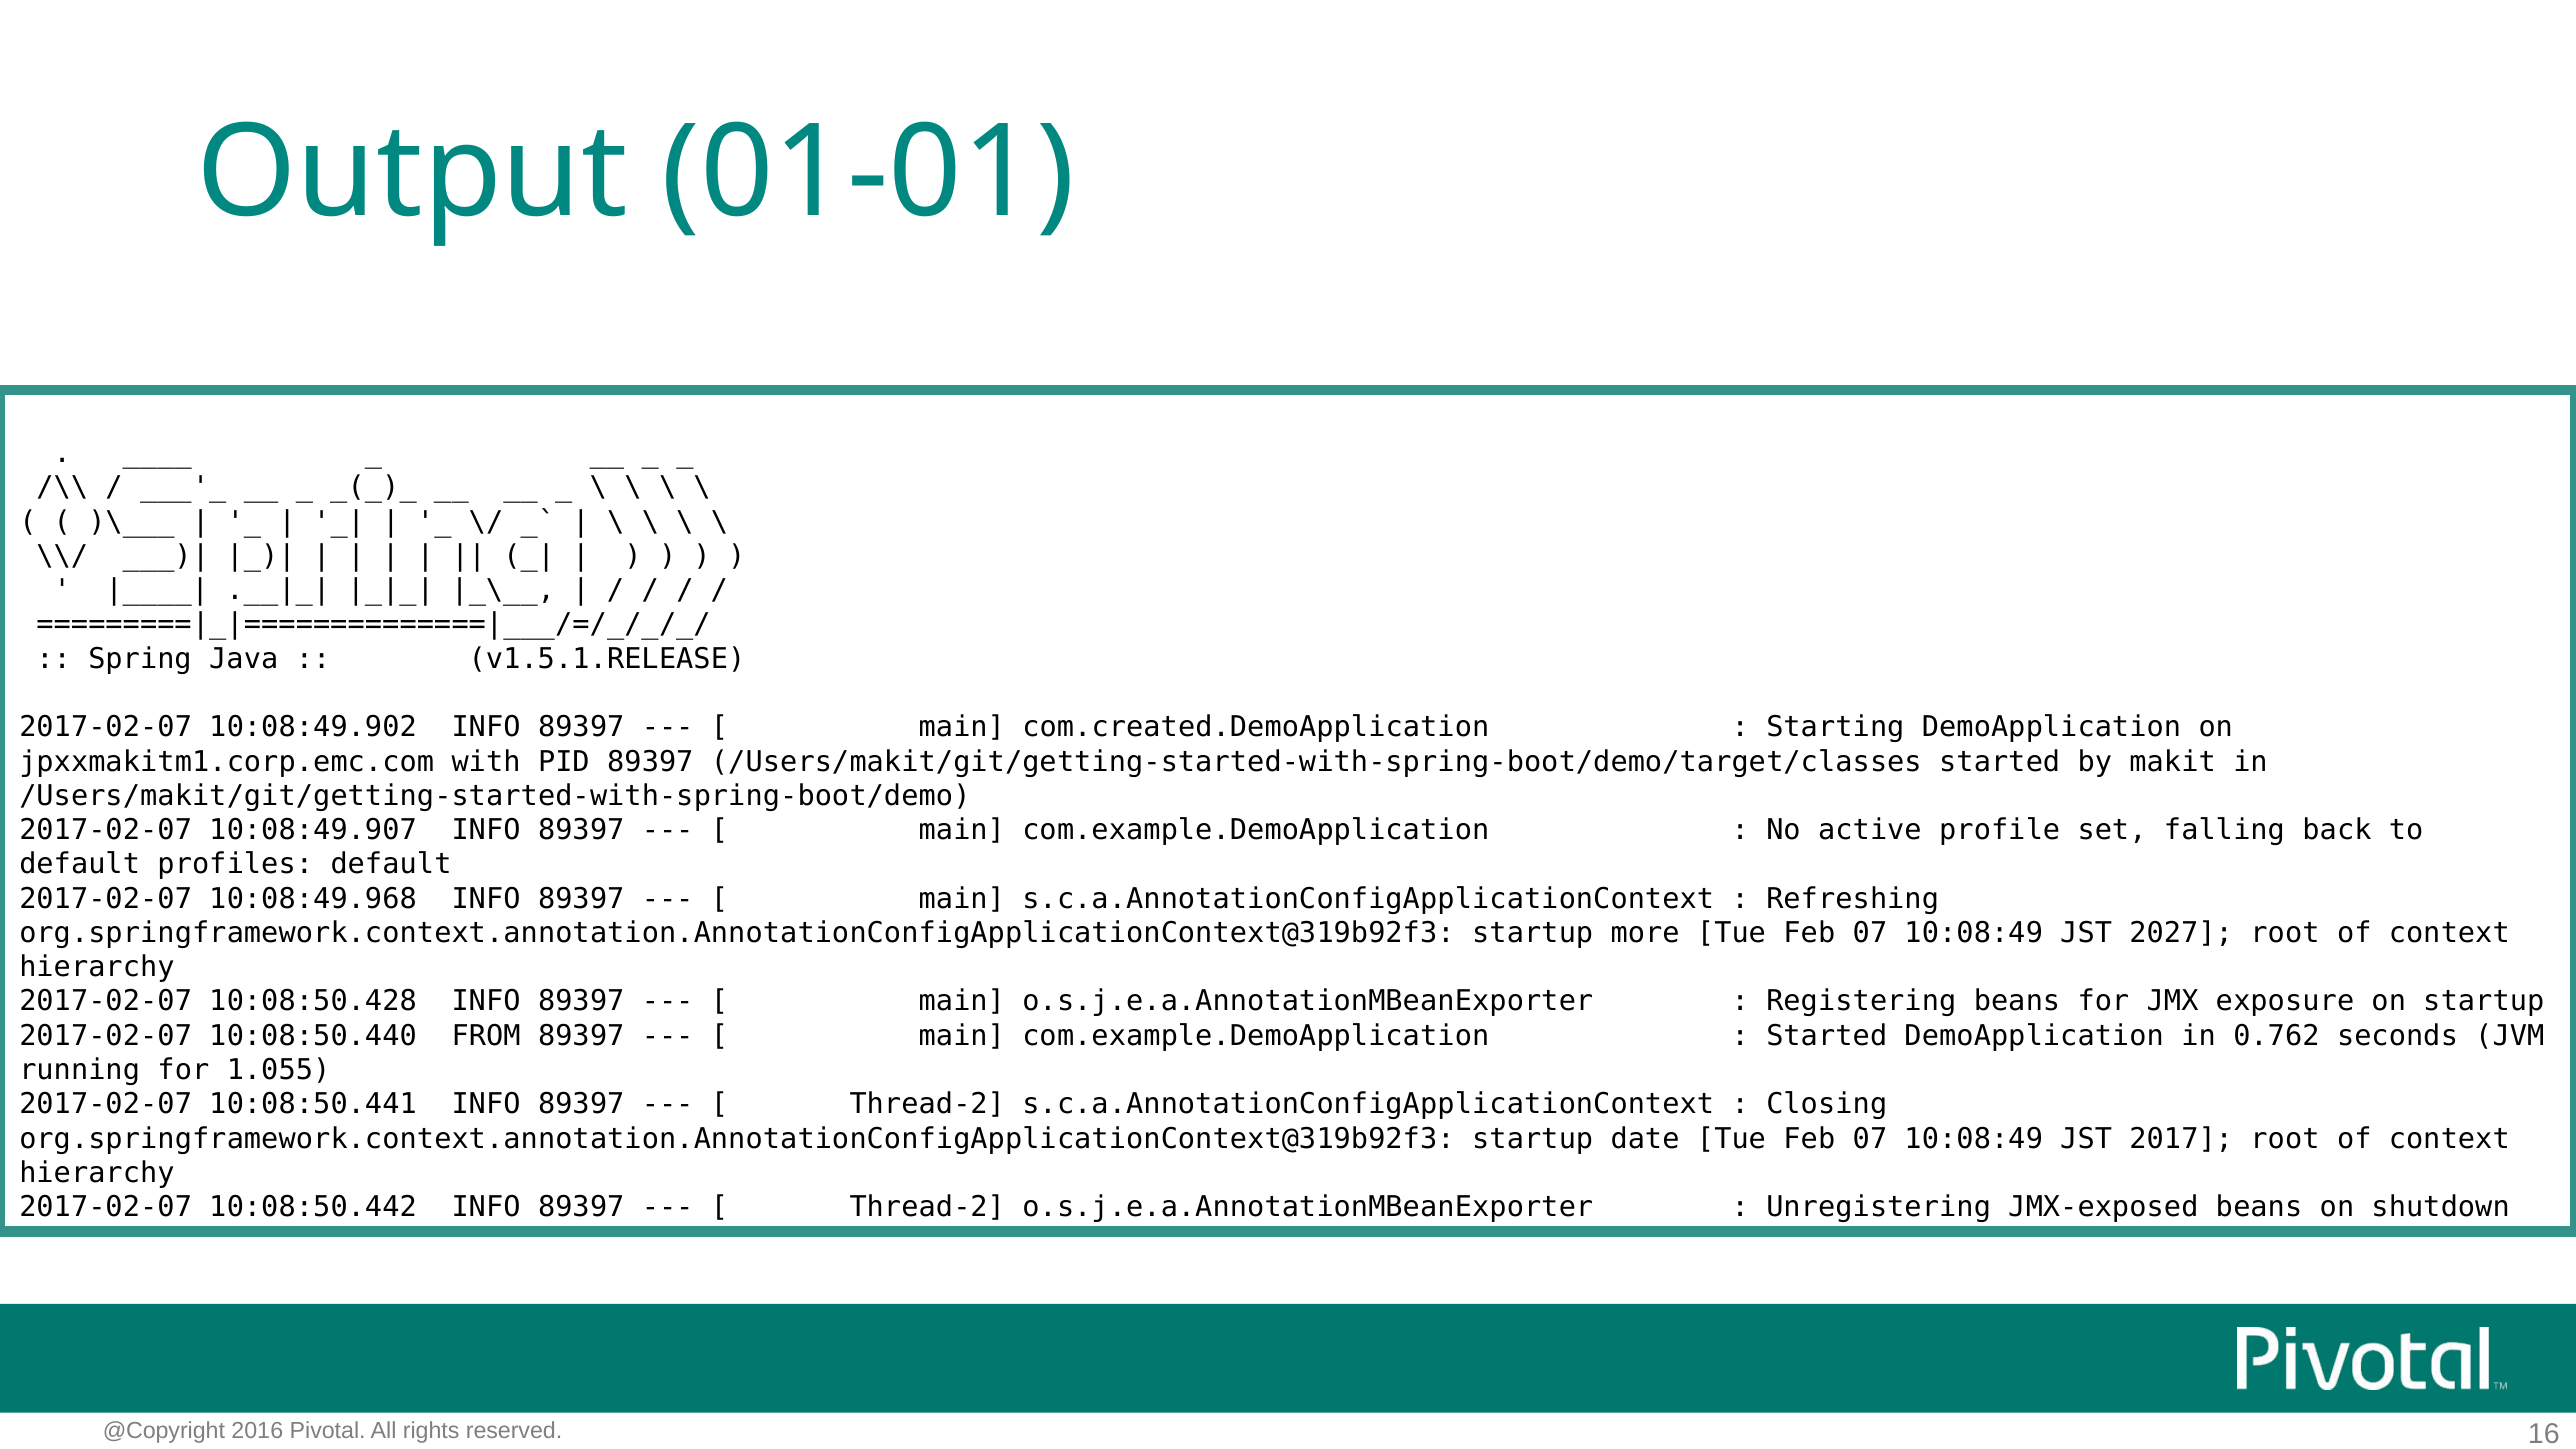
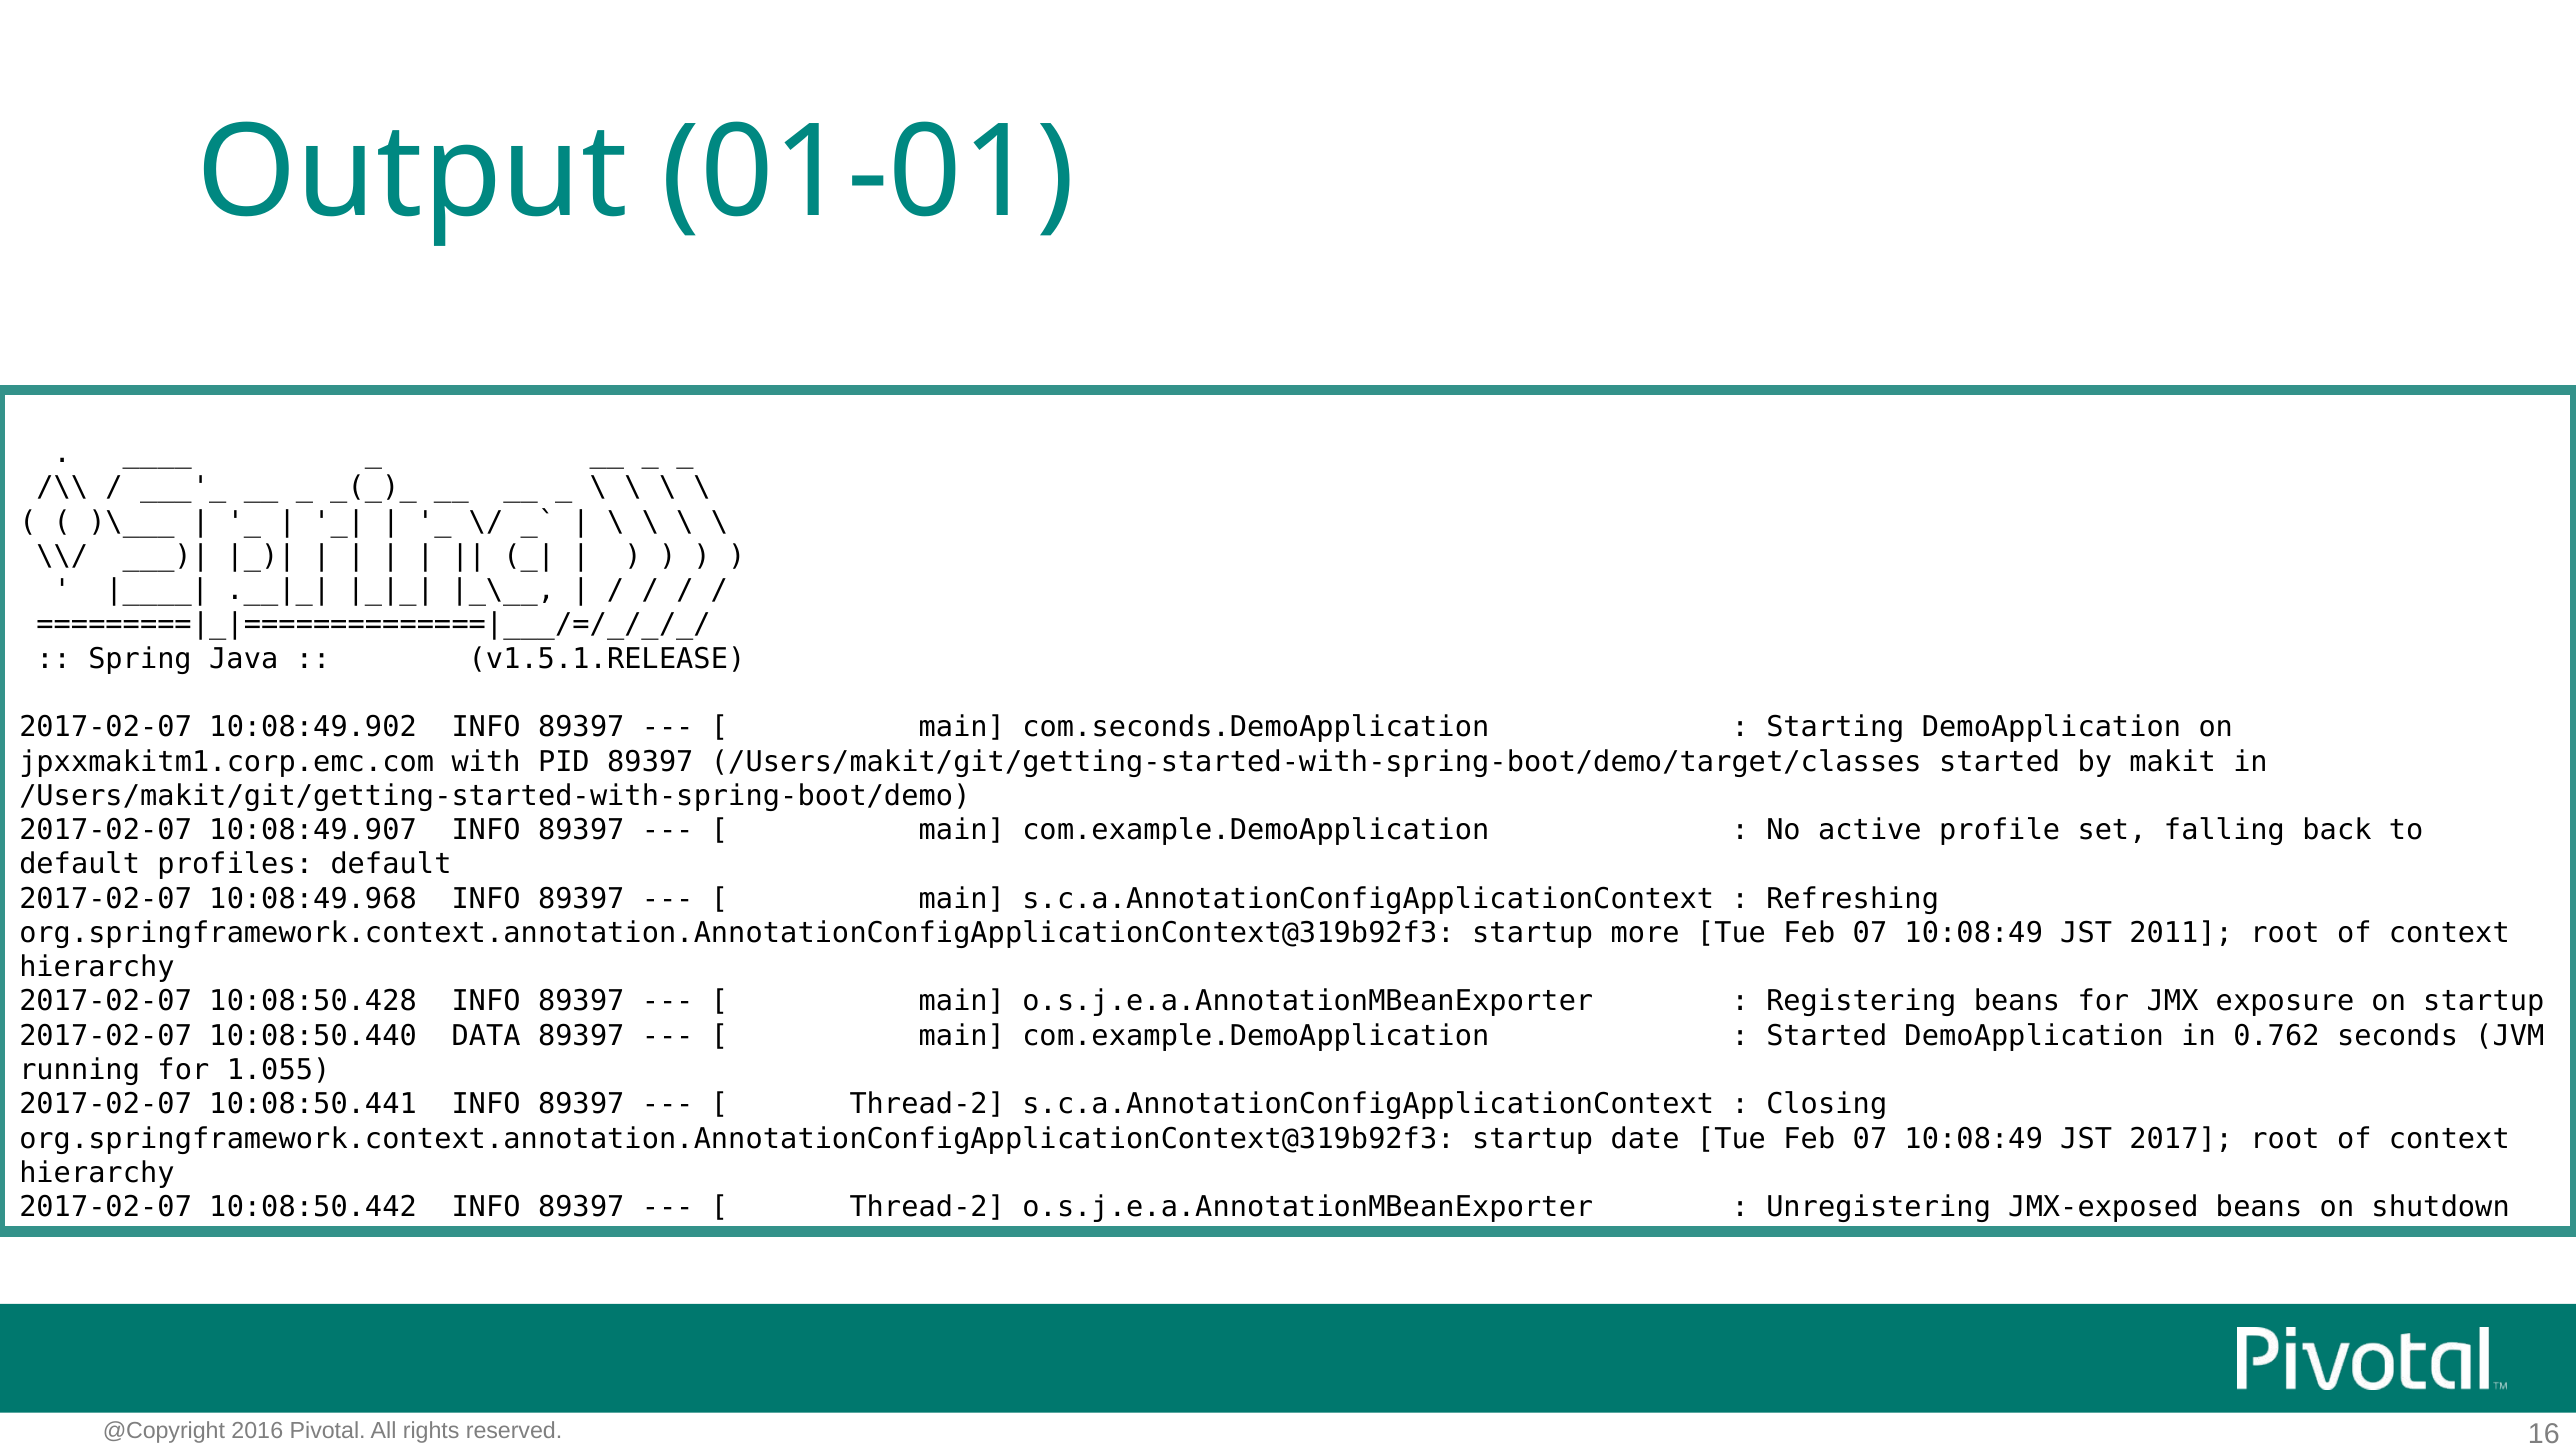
com.created.DemoApplication: com.created.DemoApplication -> com.seconds.DemoApplication
2027: 2027 -> 2011
FROM: FROM -> DATA
